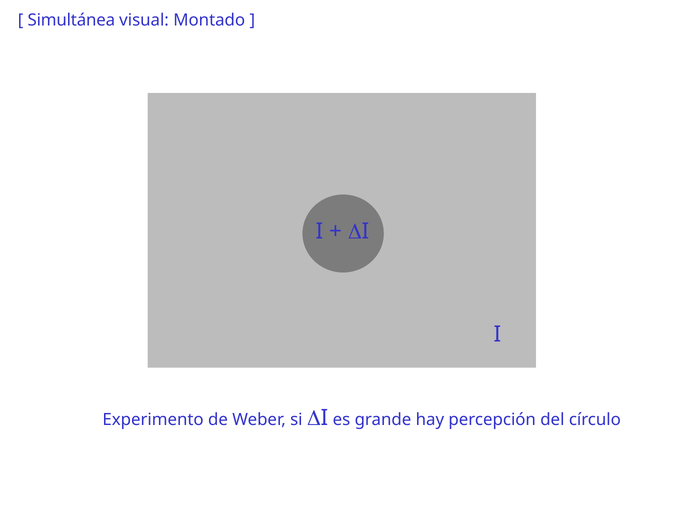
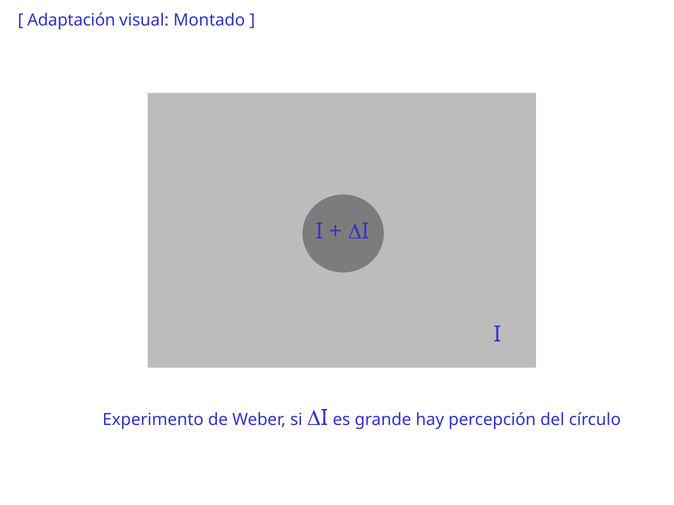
Simultánea: Simultánea -> Adaptación
